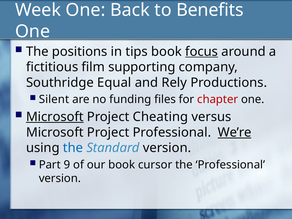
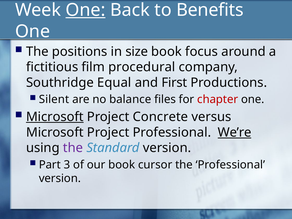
One at (85, 10) underline: none -> present
tips: tips -> size
focus underline: present -> none
supporting: supporting -> procedural
Rely: Rely -> First
funding: funding -> balance
Cheating: Cheating -> Concrete
the at (73, 148) colour: blue -> purple
9: 9 -> 3
